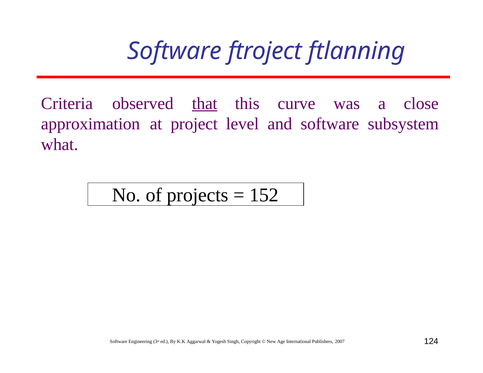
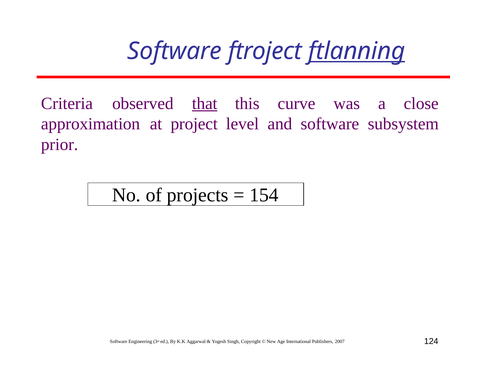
ftlanning underline: none -> present
what: what -> prior
152: 152 -> 154
